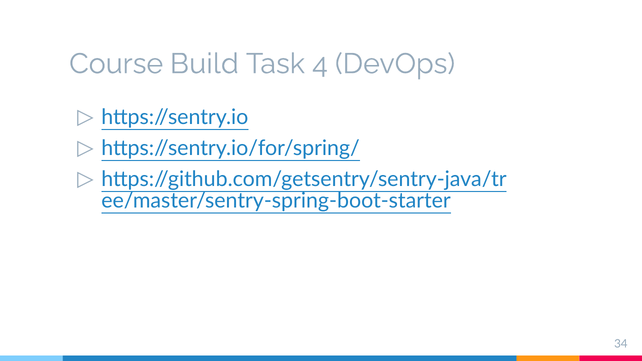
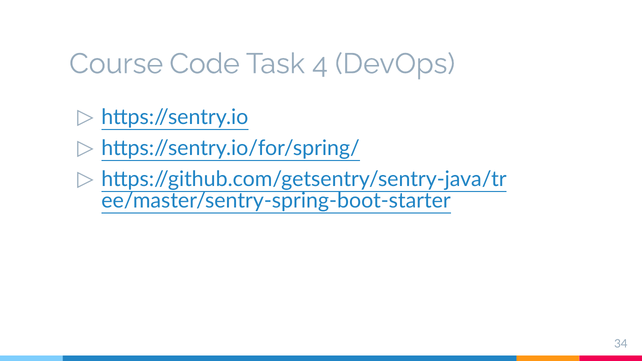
Build: Build -> Code
